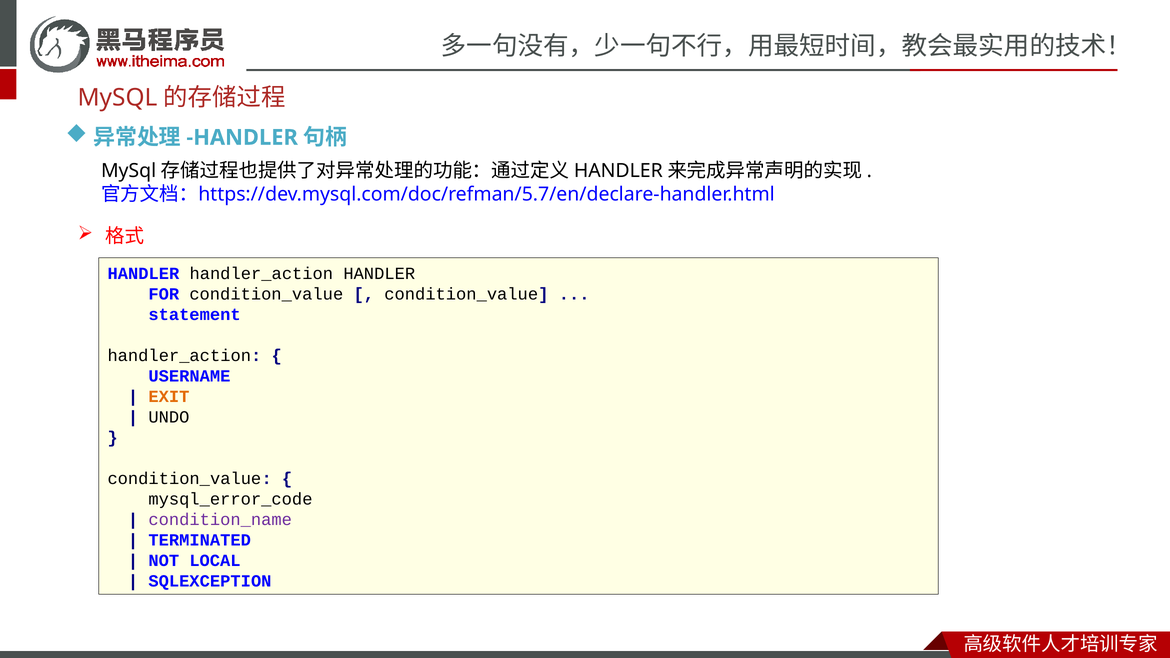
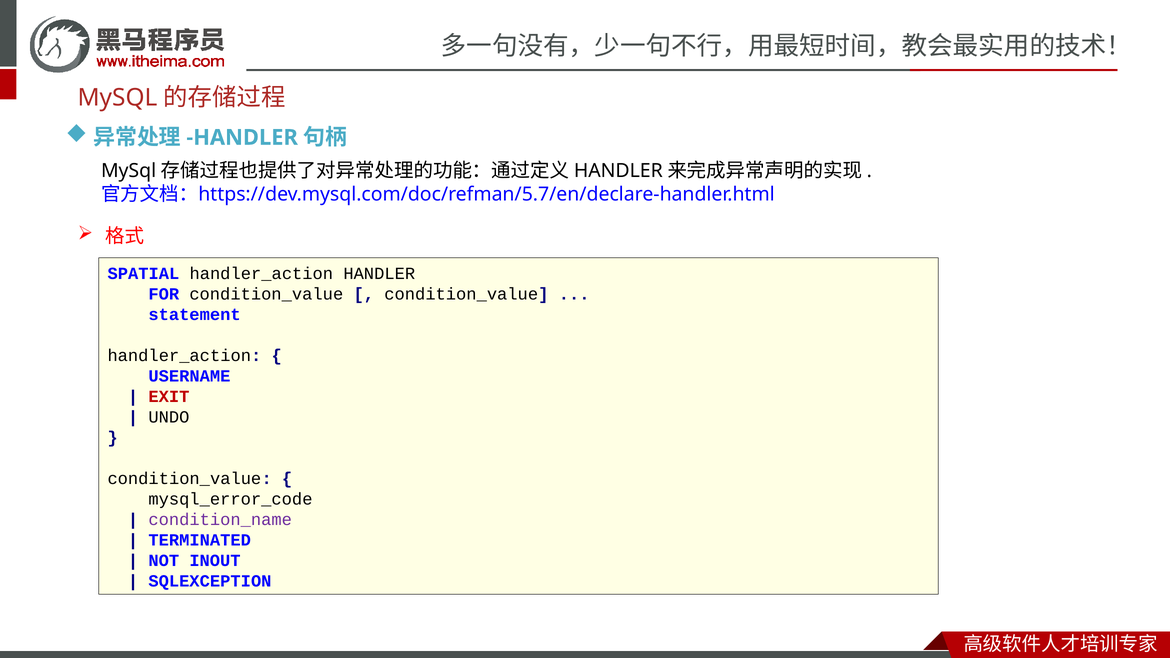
HANDLER at (143, 274): HANDLER -> SPATIAL
EXIT colour: orange -> red
LOCAL: LOCAL -> INOUT
